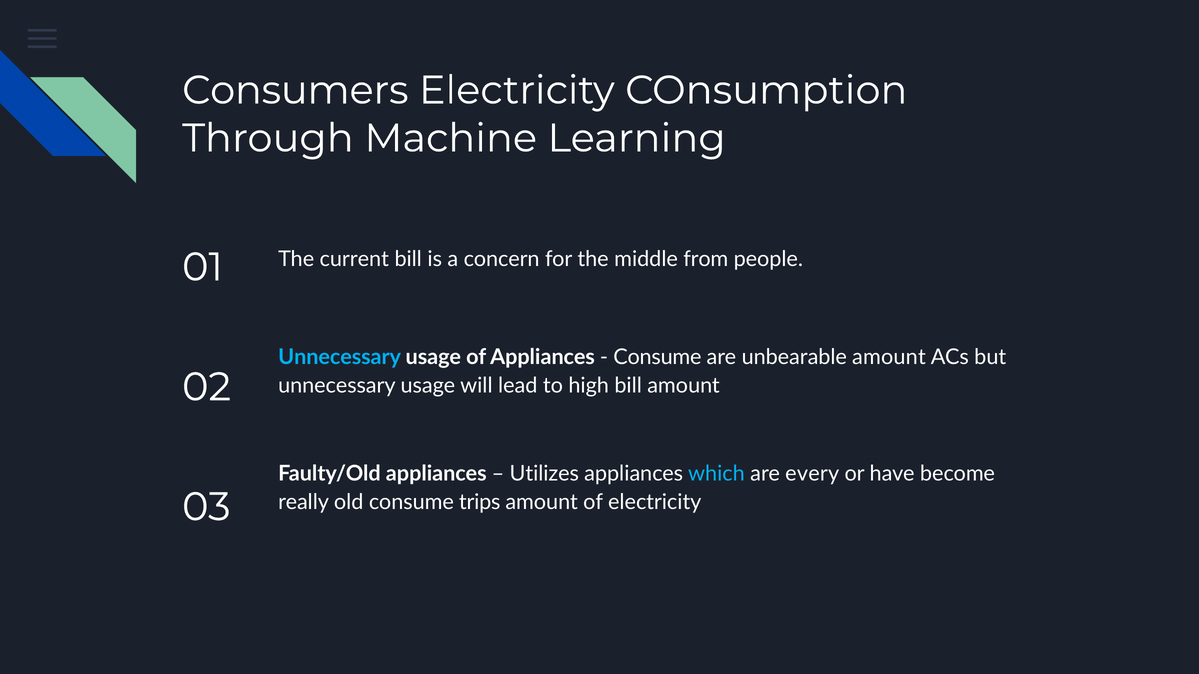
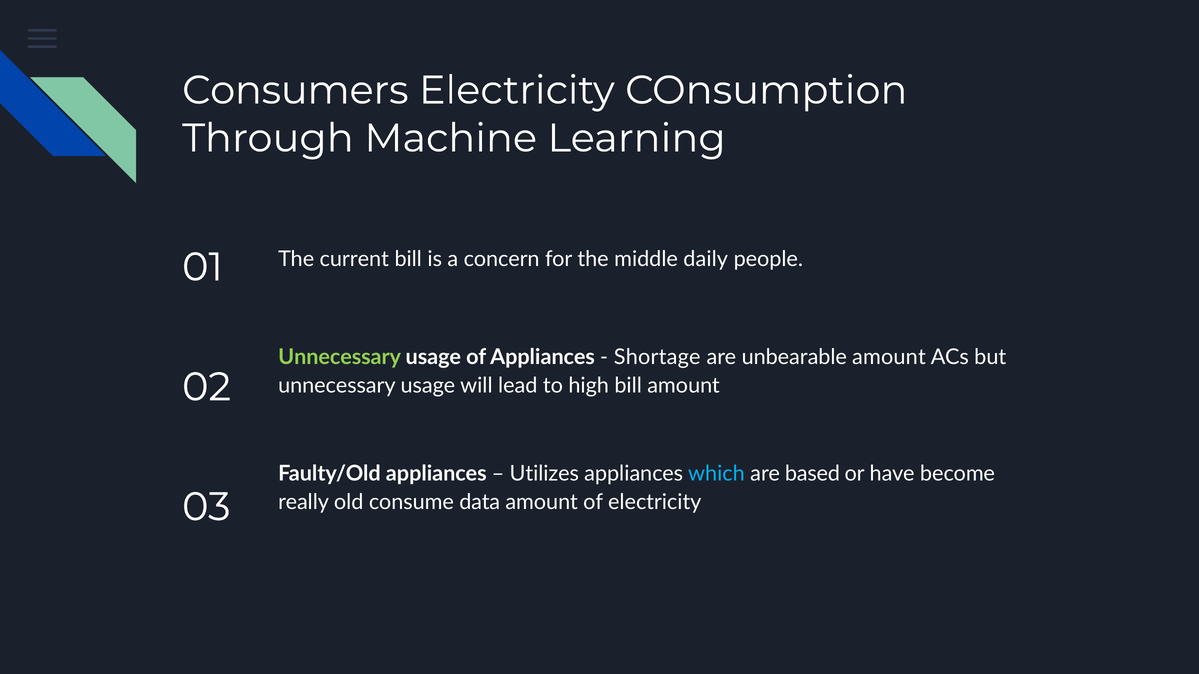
from: from -> daily
Unnecessary at (340, 357) colour: light blue -> light green
Consume at (657, 357): Consume -> Shortage
every: every -> based
trips: trips -> data
